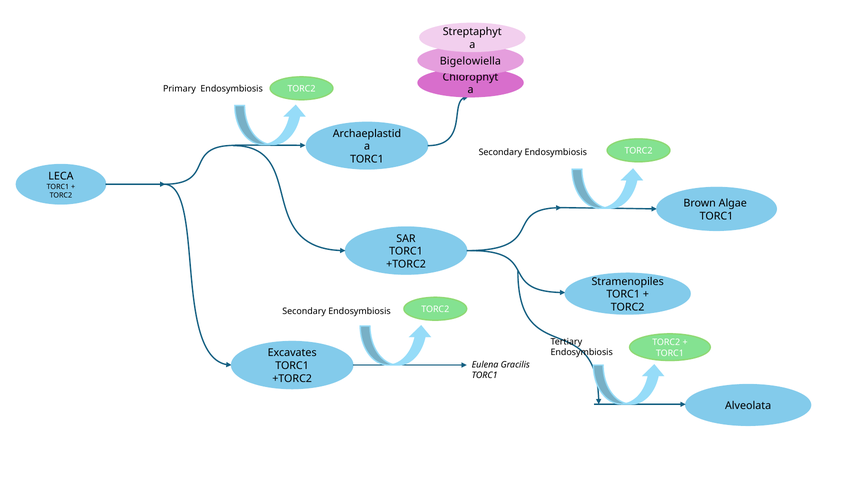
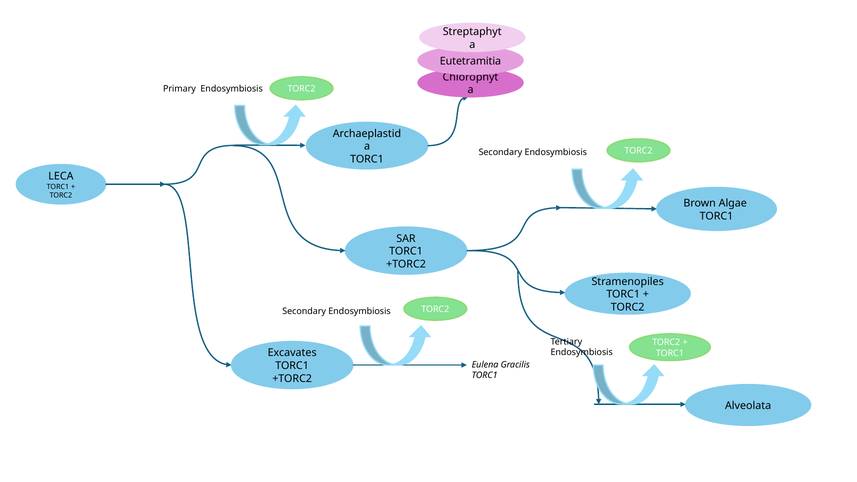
Bigelowiella: Bigelowiella -> Eutetramitia
